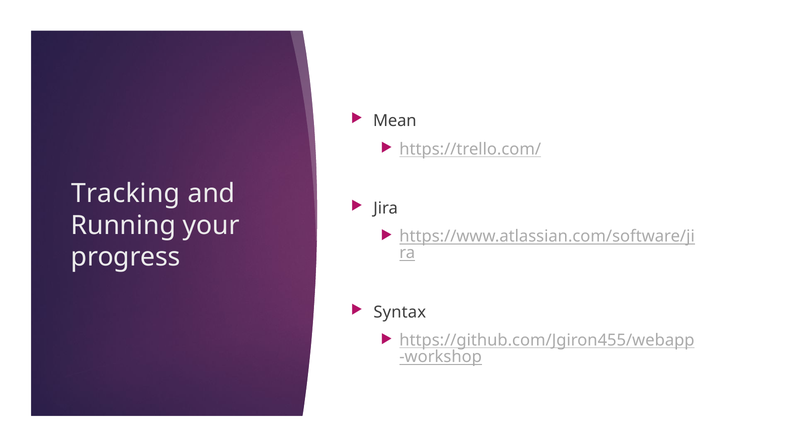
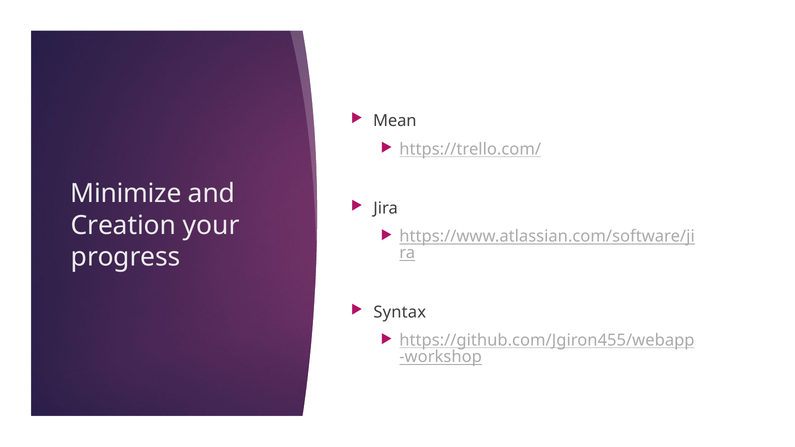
Tracking: Tracking -> Minimize
Running: Running -> Creation
